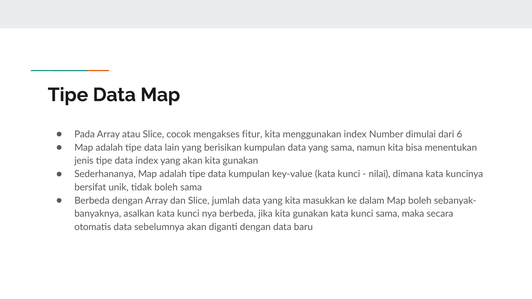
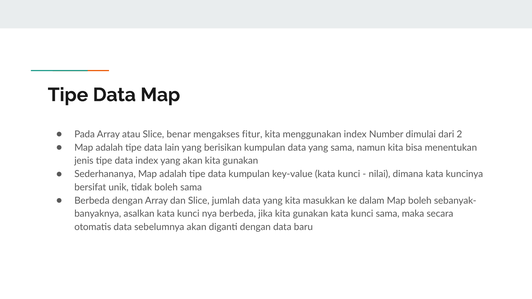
cocok: cocok -> benar
6: 6 -> 2
